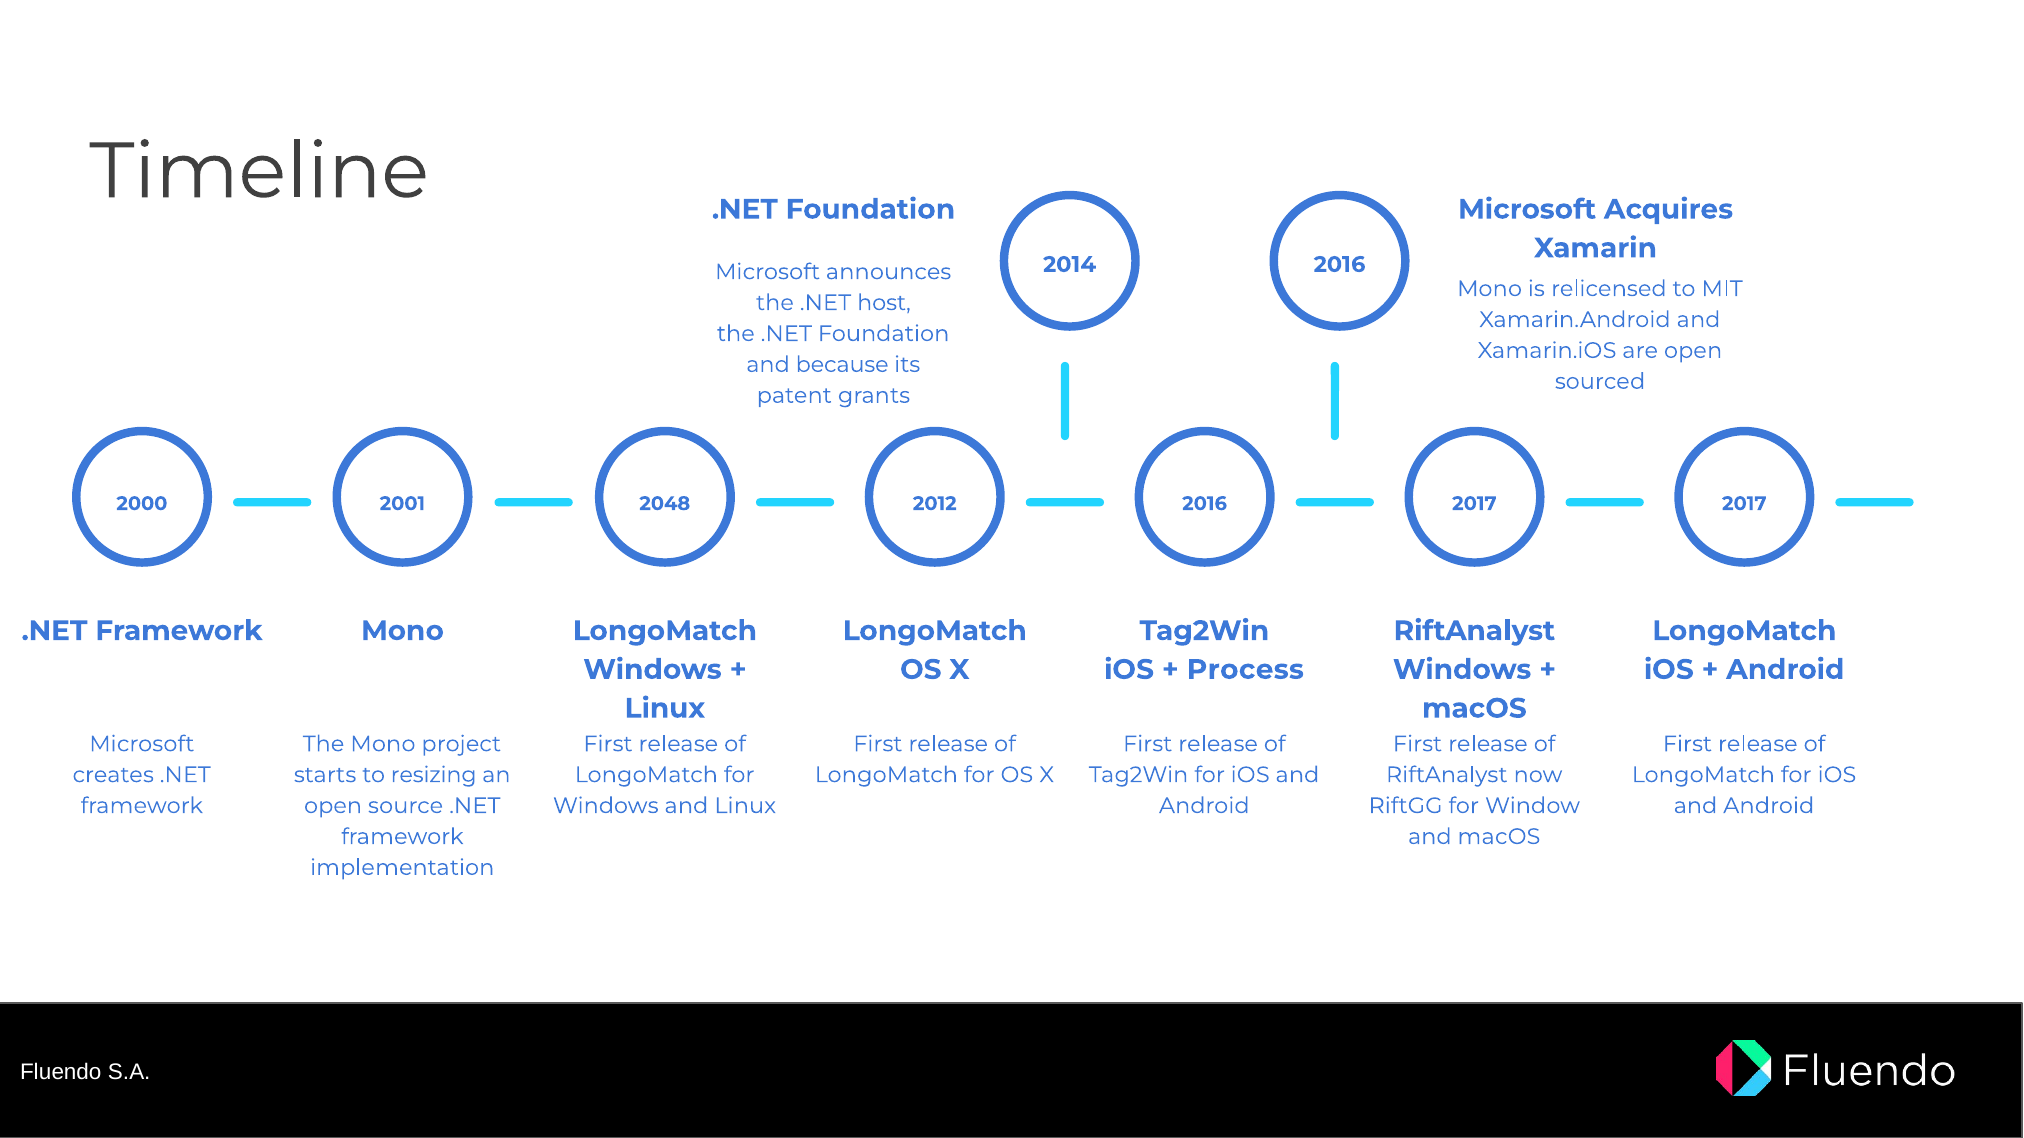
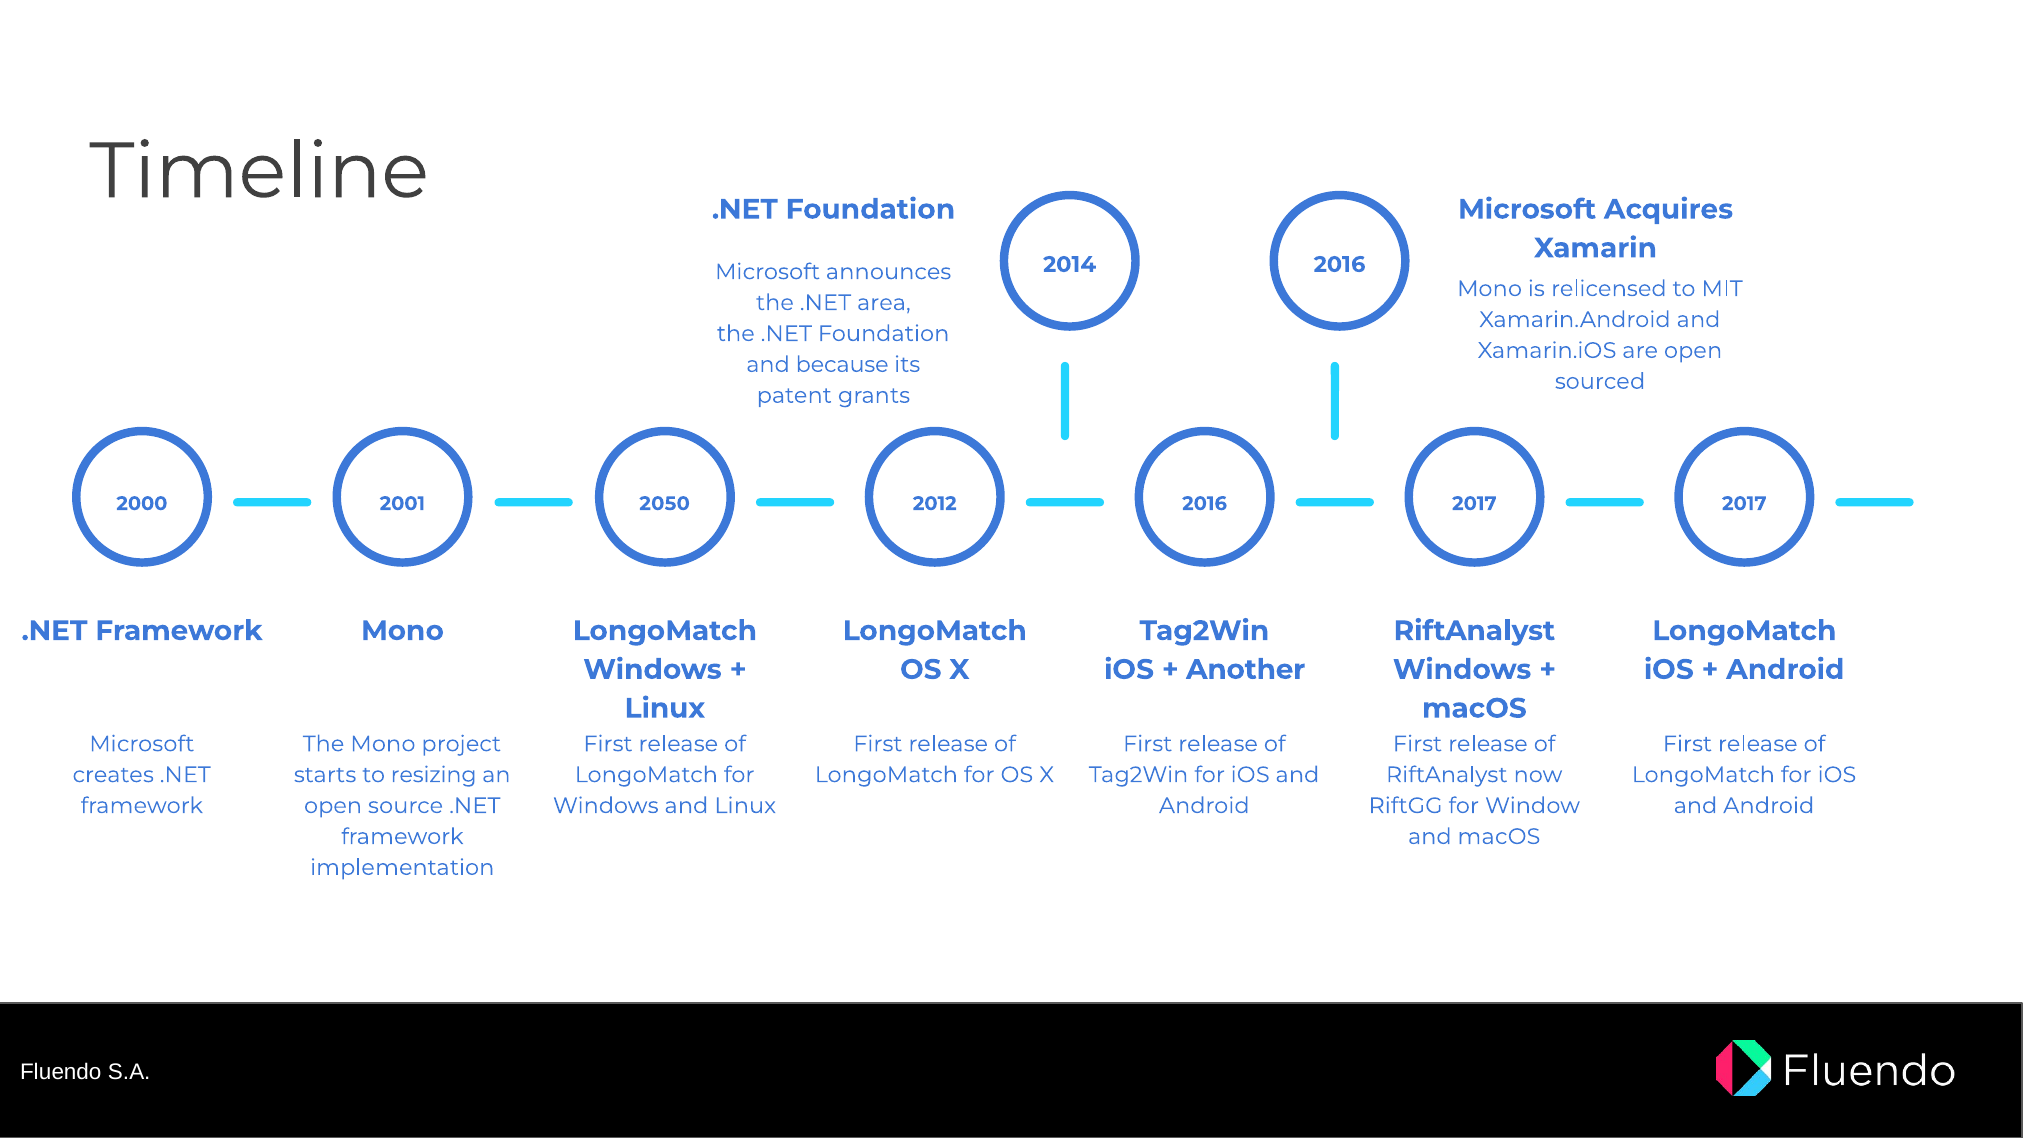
host: host -> area
2048: 2048 -> 2050
Process: Process -> Another
